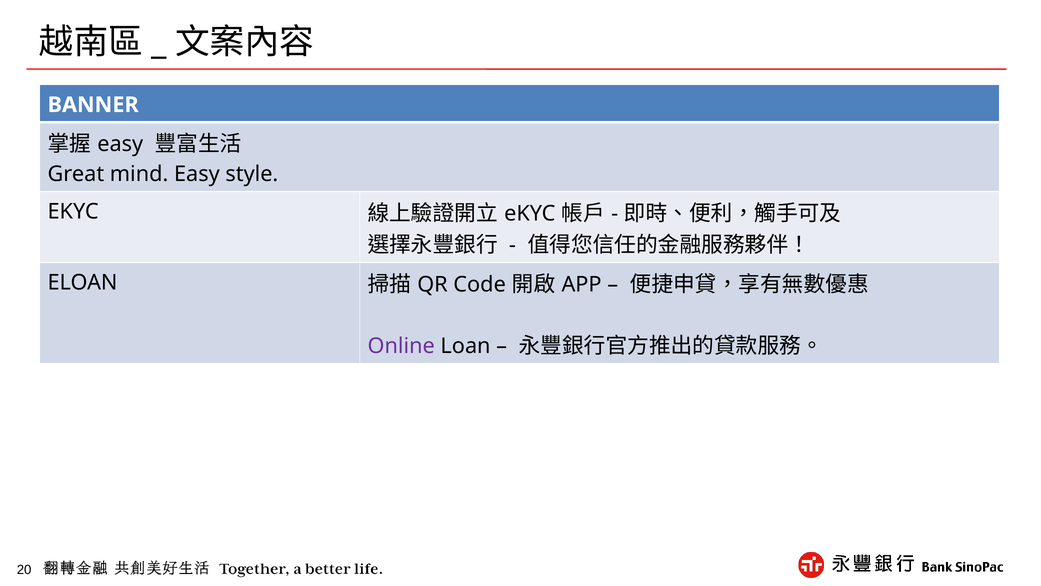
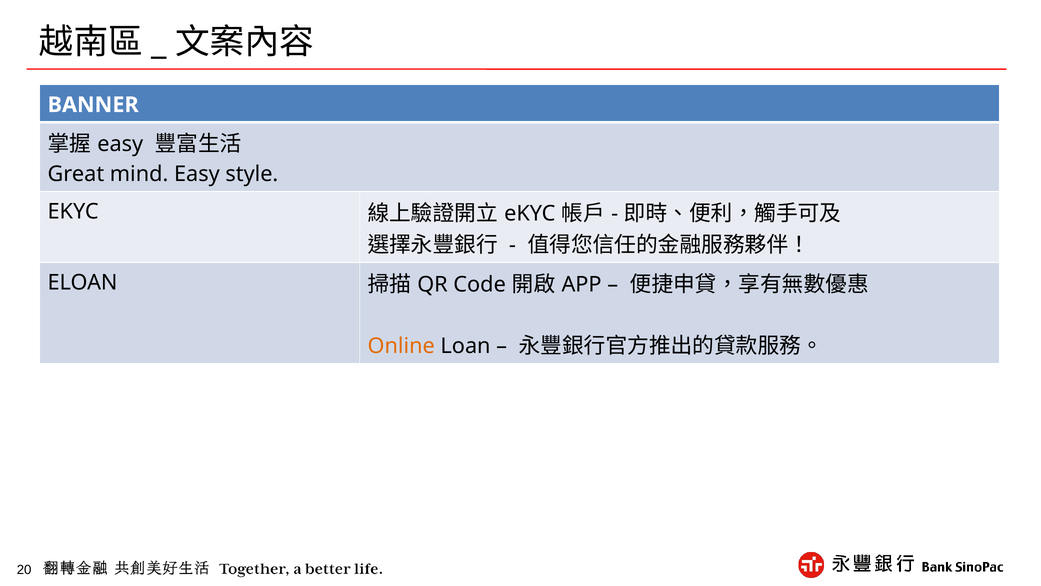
Online colour: purple -> orange
